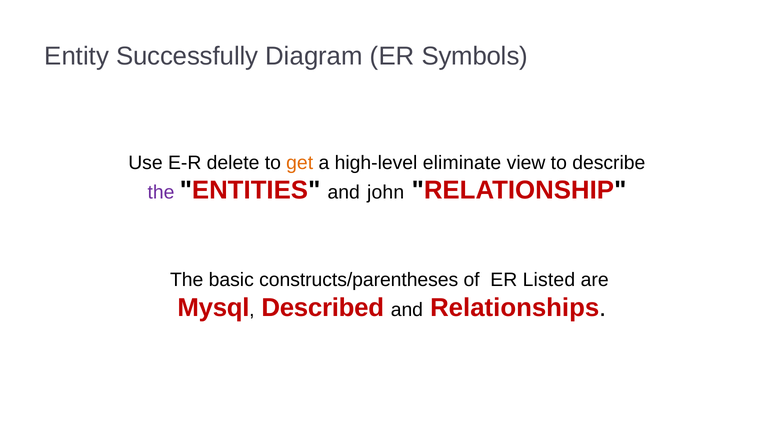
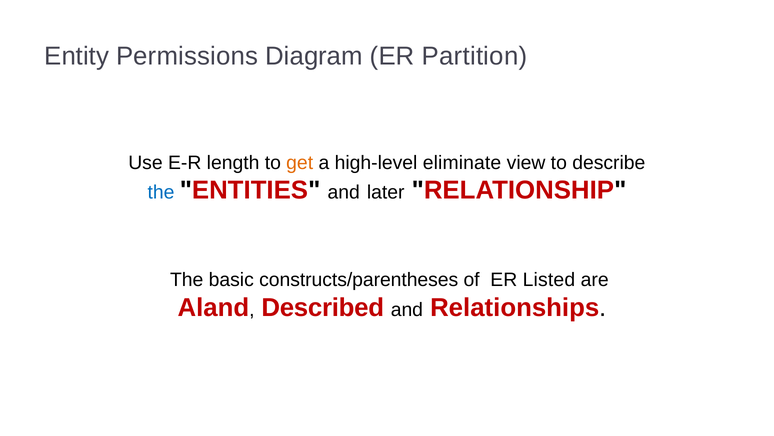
Successfully: Successfully -> Permissions
Symbols: Symbols -> Partition
delete: delete -> length
the at (161, 192) colour: purple -> blue
john: john -> later
Mysql: Mysql -> Aland
